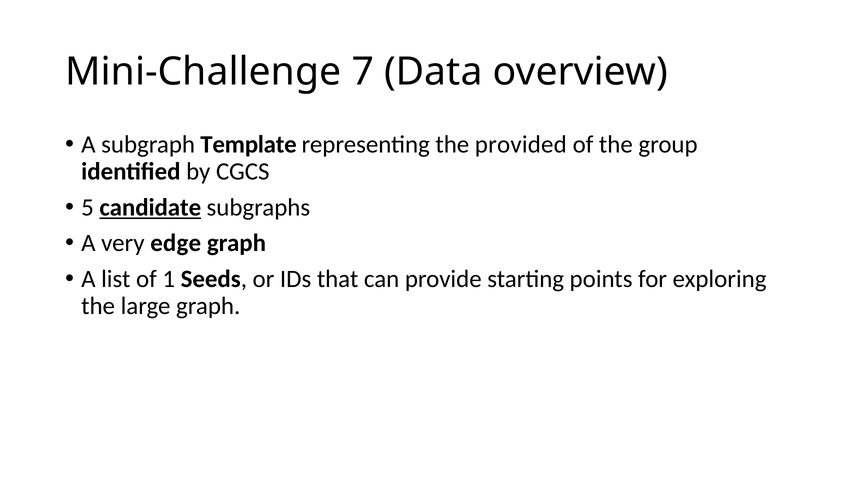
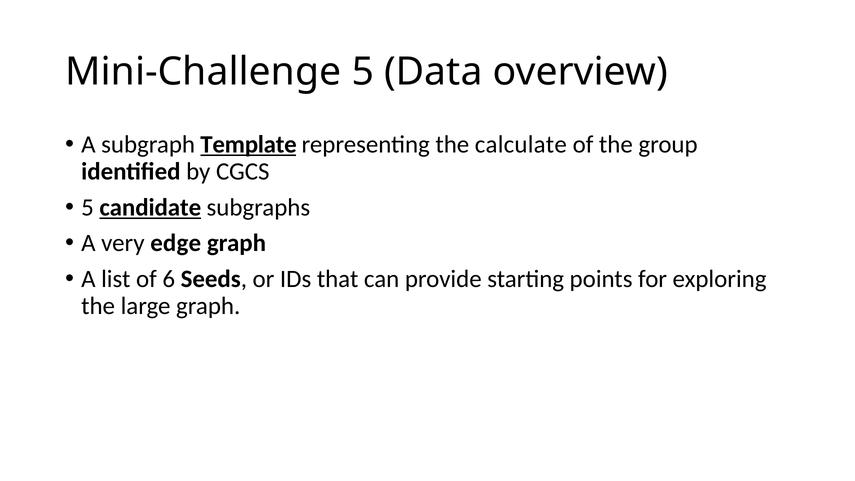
Mini-Challenge 7: 7 -> 5
Template underline: none -> present
provided: provided -> calculate
1: 1 -> 6
